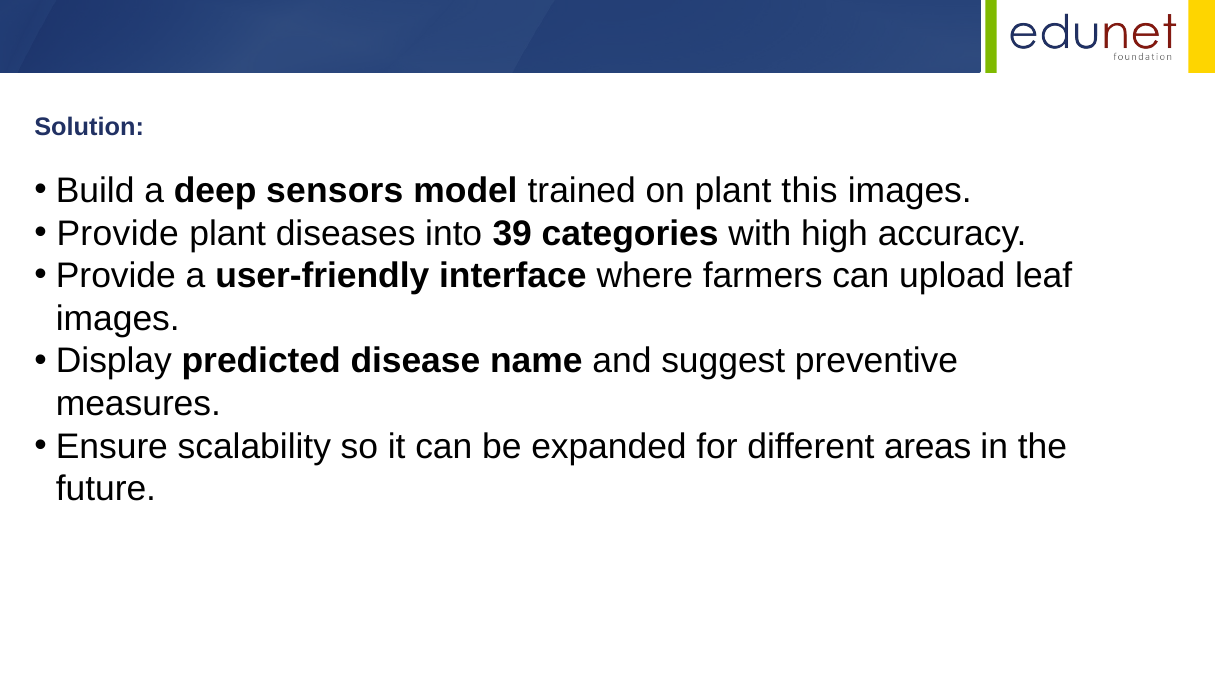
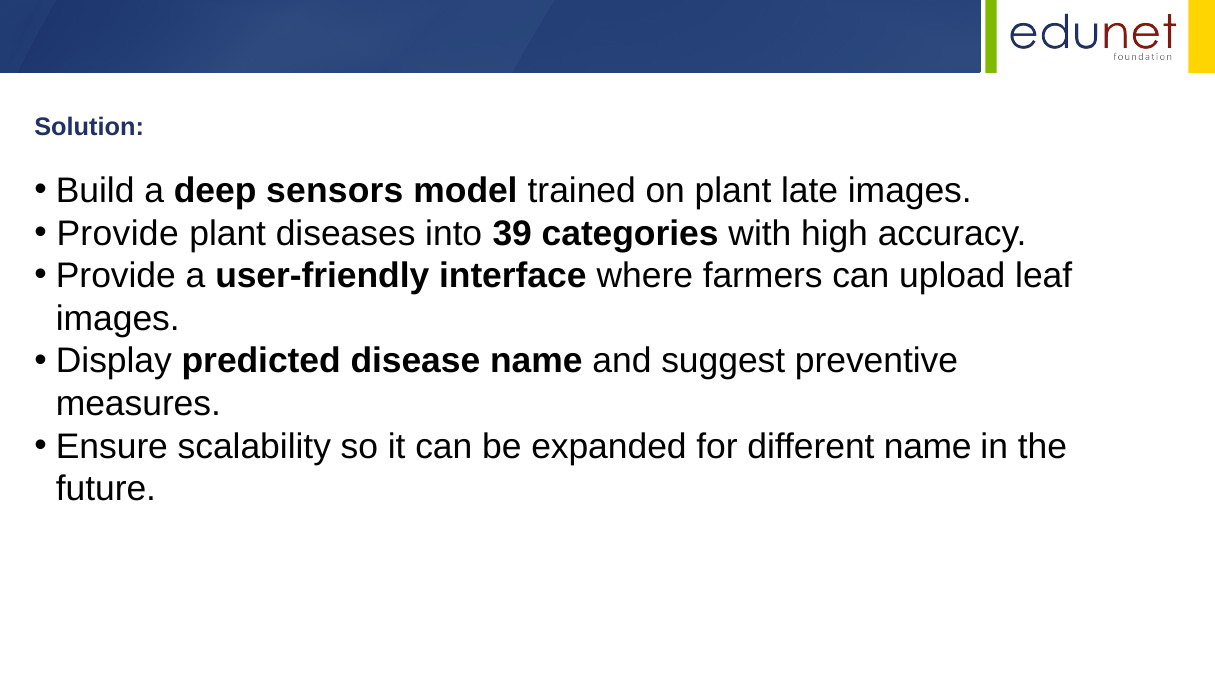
this: this -> late
different areas: areas -> name
